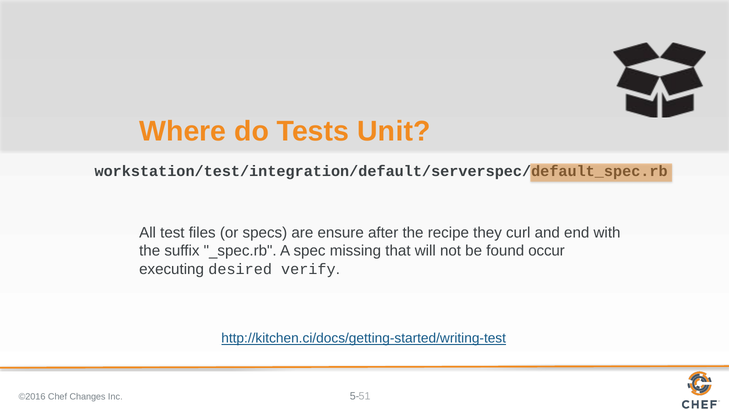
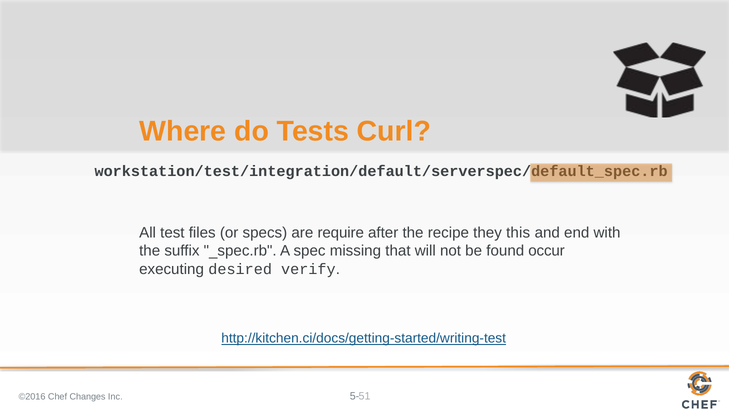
Unit: Unit -> Curl
ensure: ensure -> require
curl: curl -> this
